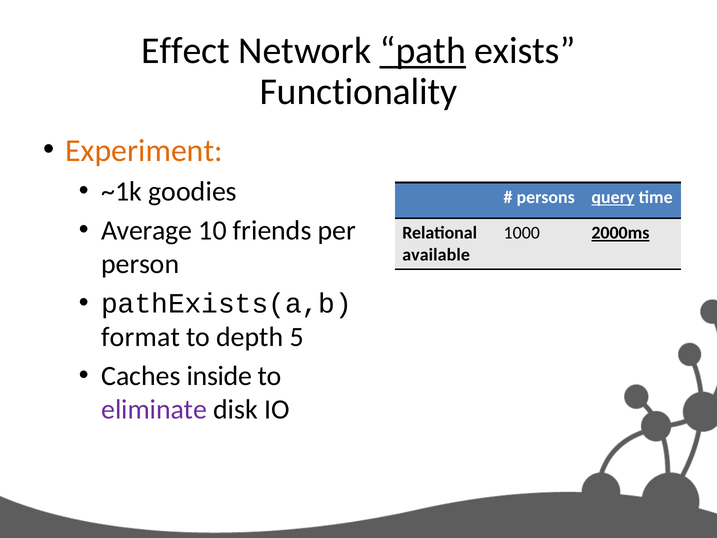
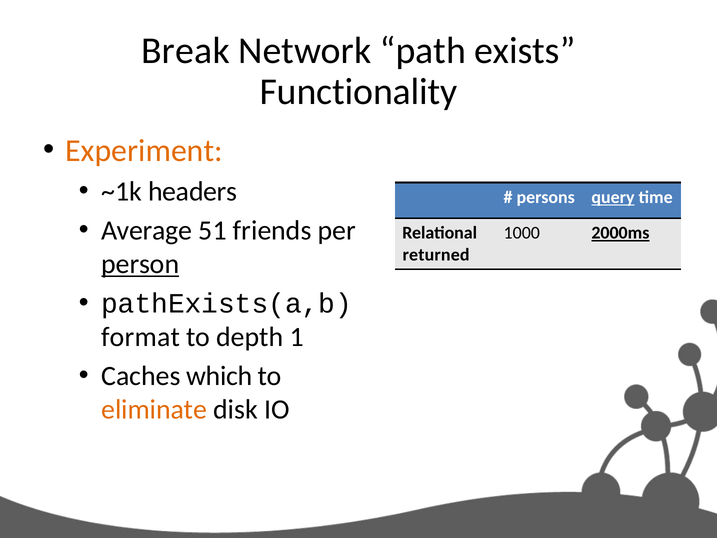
Effect: Effect -> Break
path underline: present -> none
goodies: goodies -> headers
10: 10 -> 51
available: available -> returned
person underline: none -> present
5: 5 -> 1
inside: inside -> which
eliminate colour: purple -> orange
